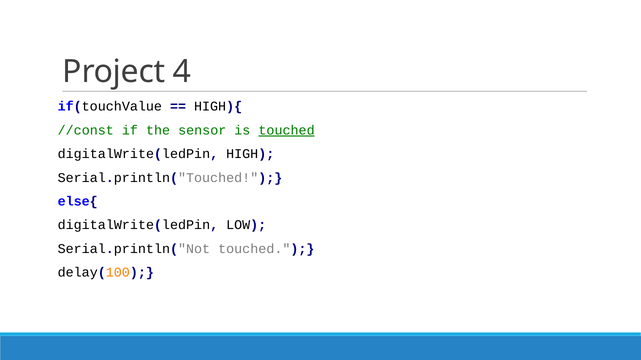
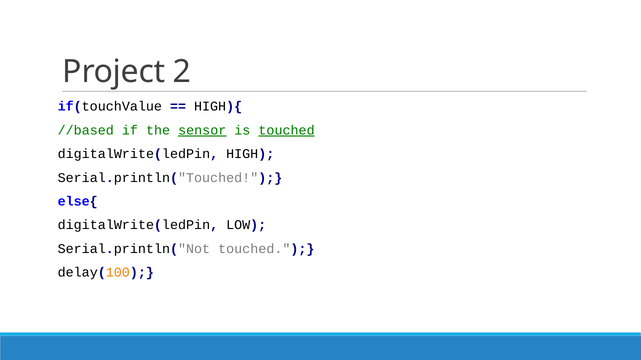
4: 4 -> 2
//const: //const -> //based
sensor underline: none -> present
